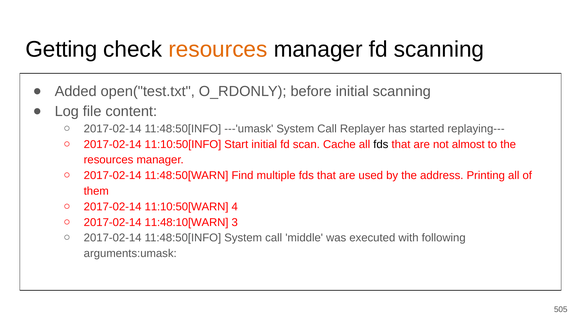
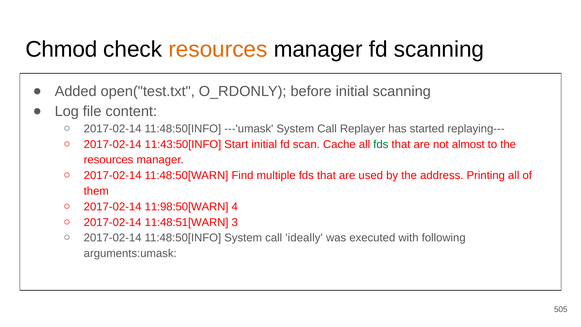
Getting: Getting -> Chmod
11:10:50[INFO: 11:10:50[INFO -> 11:43:50[INFO
fds at (381, 144) colour: black -> green
11:10:50[WARN: 11:10:50[WARN -> 11:98:50[WARN
11:48:10[WARN: 11:48:10[WARN -> 11:48:51[WARN
middle: middle -> ideally
